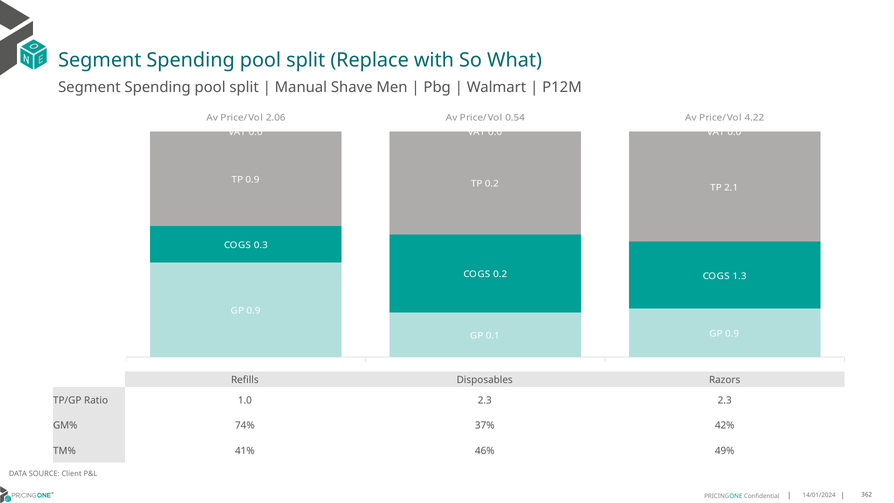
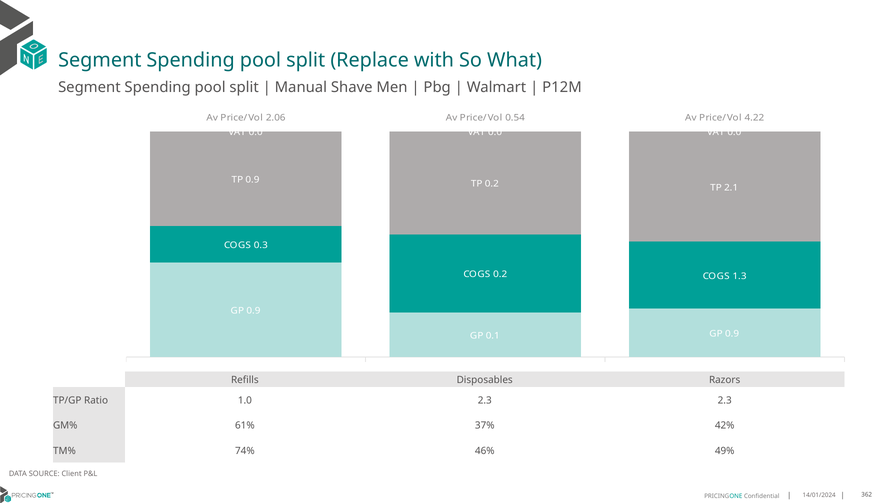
74%: 74% -> 61%
41%: 41% -> 74%
